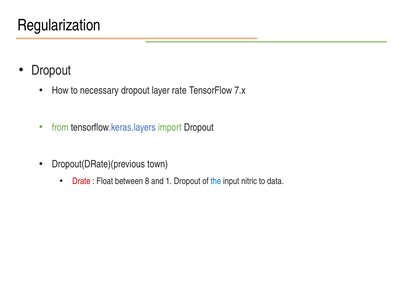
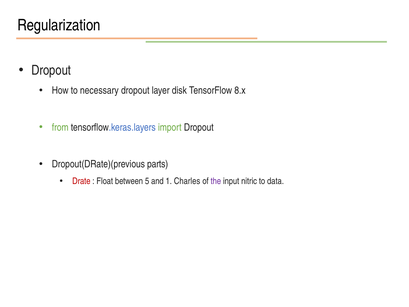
rate: rate -> disk
7.x: 7.x -> 8.x
town: town -> parts
8: 8 -> 5
1 Dropout: Dropout -> Charles
the colour: blue -> purple
